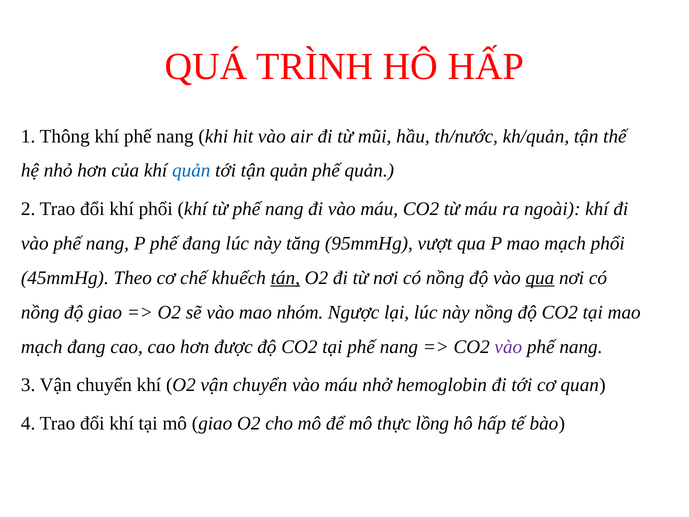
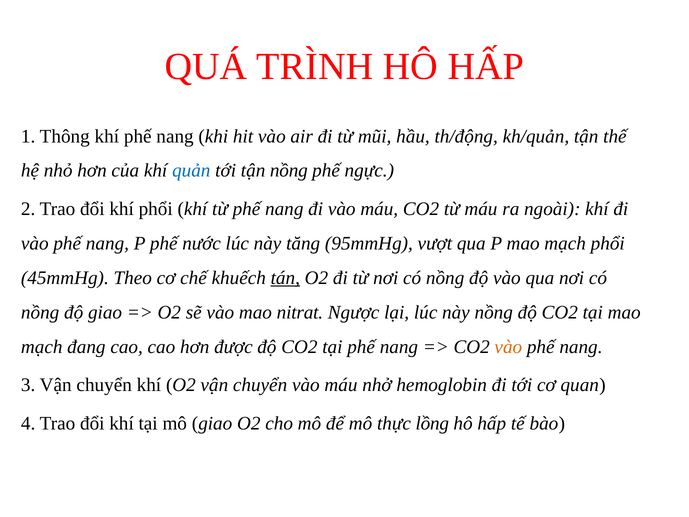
th/nước: th/nước -> th/động
tận quản: quản -> nồng
phế quản: quản -> ngực
phế đang: đang -> nước
qua at (540, 278) underline: present -> none
nhóm: nhóm -> nitrat
vào at (508, 347) colour: purple -> orange
